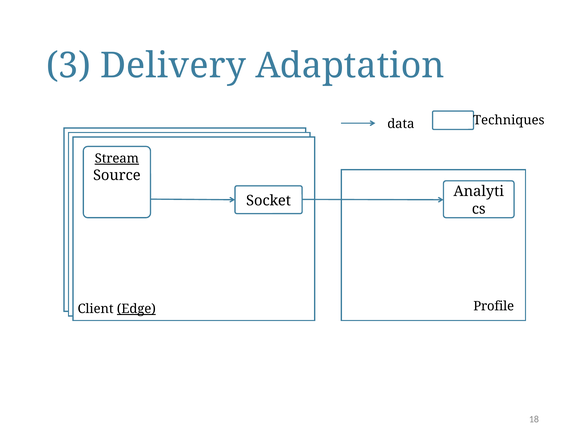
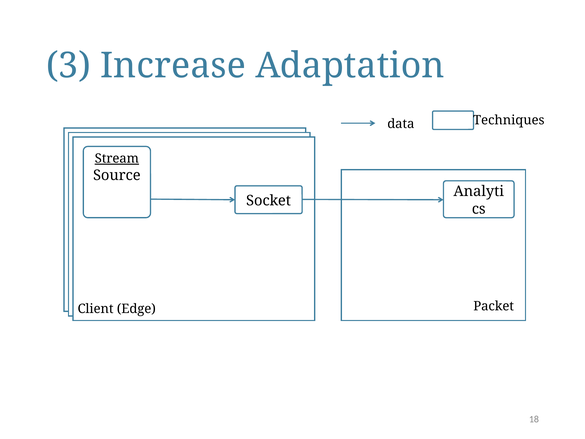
Delivery: Delivery -> Increase
Profile: Profile -> Packet
Edge underline: present -> none
